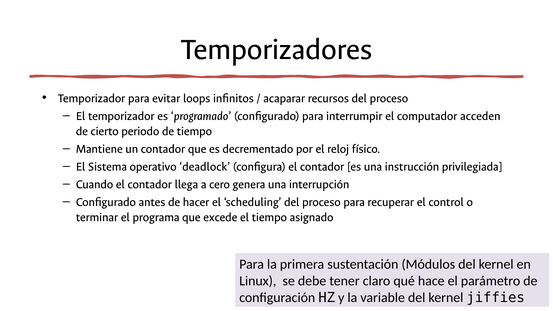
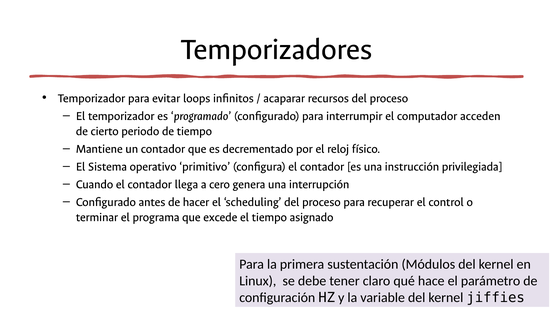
deadlock: deadlock -> primitivo
